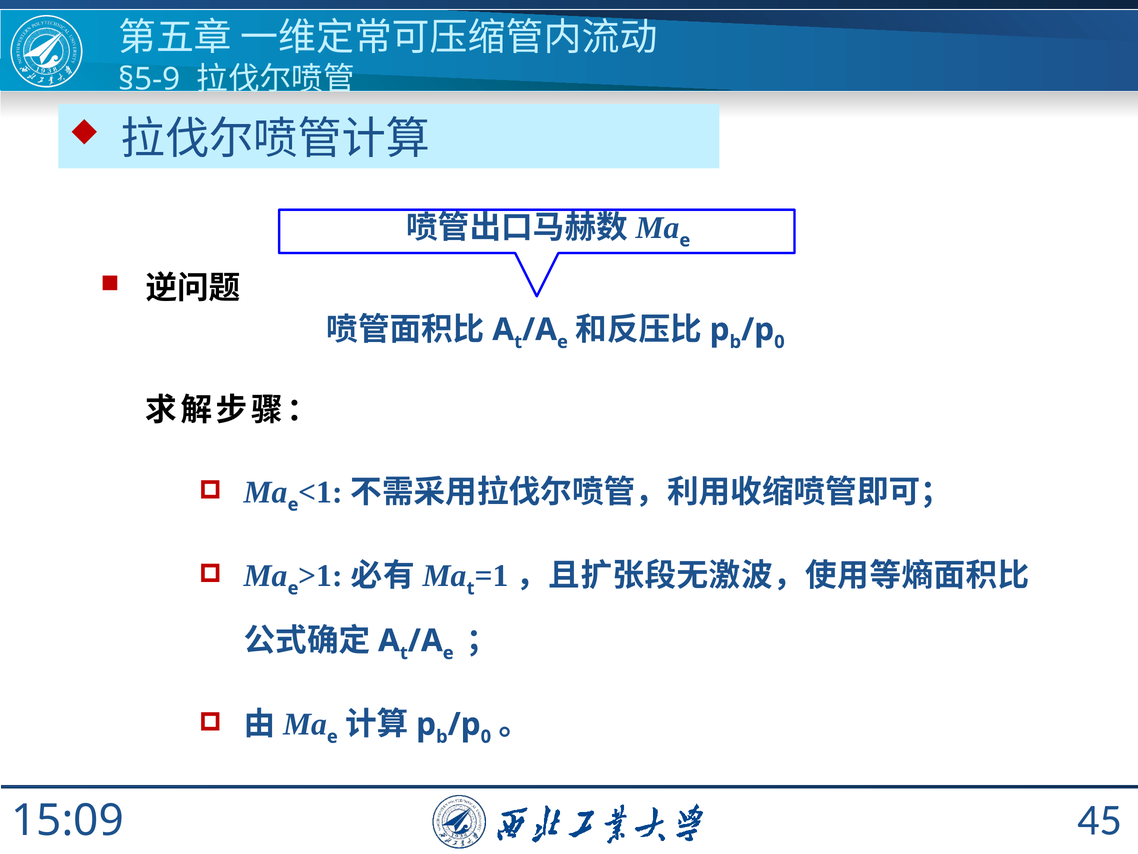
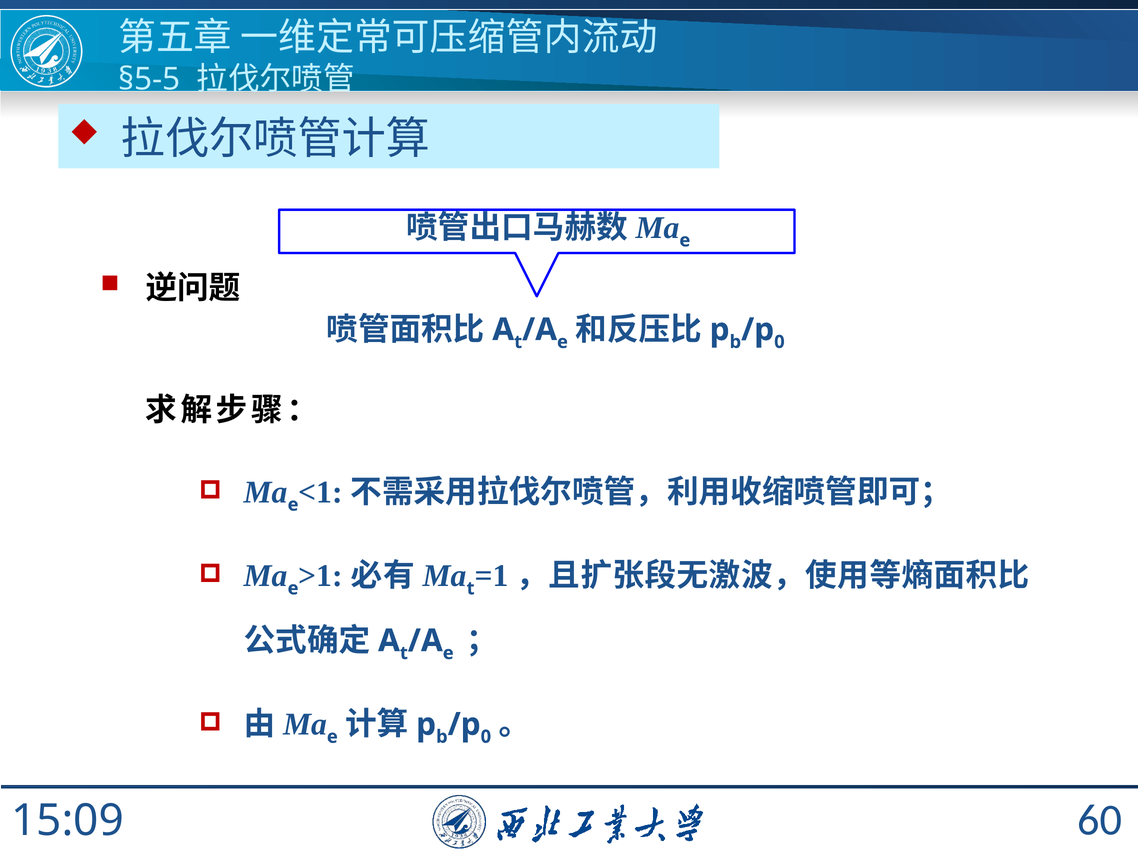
§5-9: §5-9 -> §5-5
45: 45 -> 60
